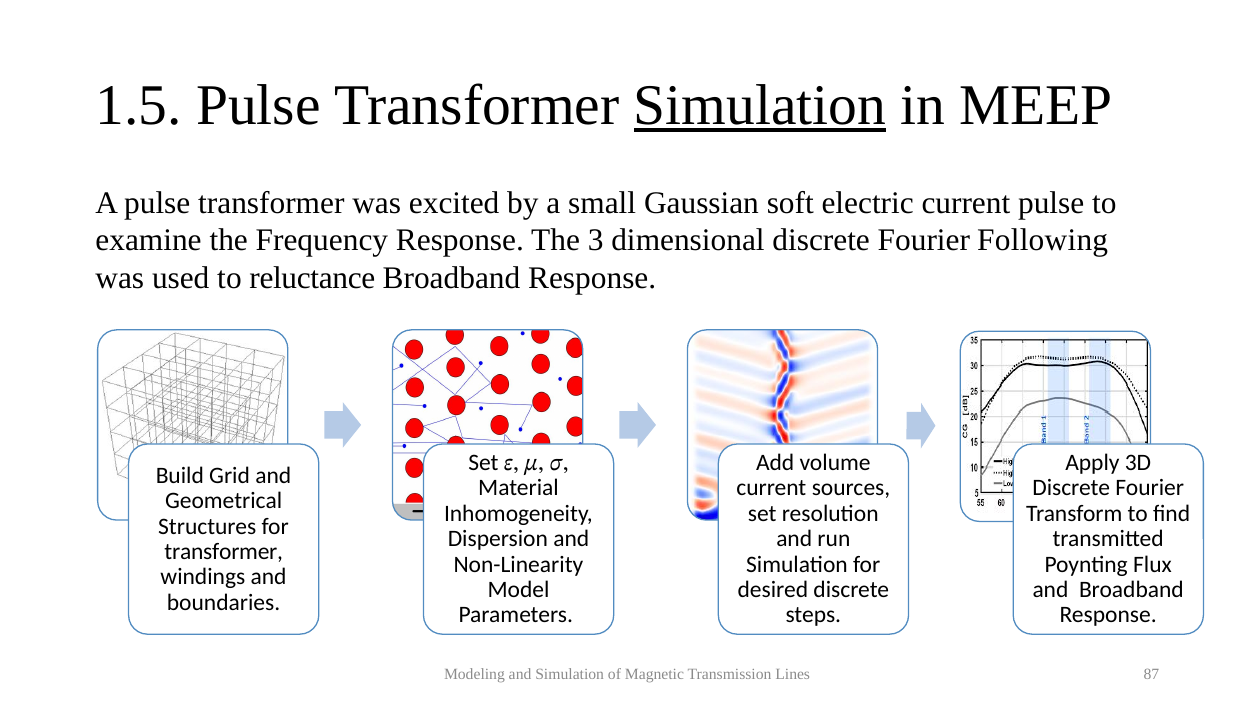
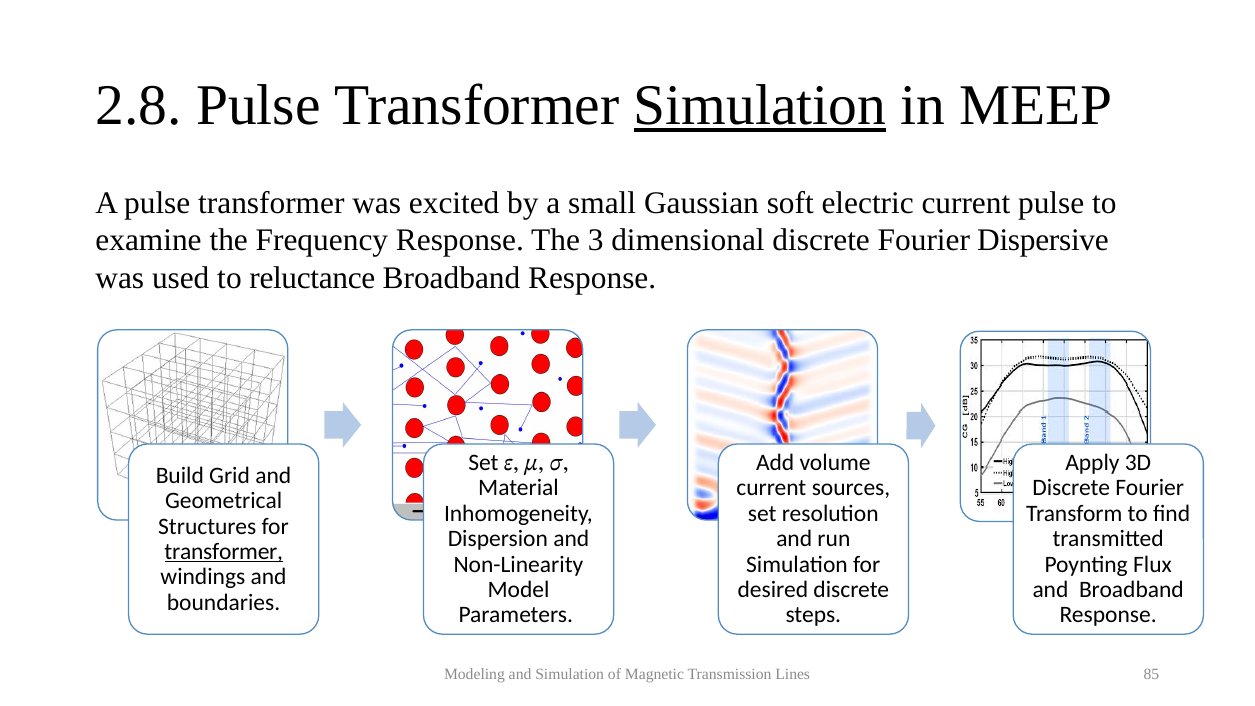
1.5: 1.5 -> 2.8
Following: Following -> Dispersive
transformer at (224, 552) underline: none -> present
87: 87 -> 85
